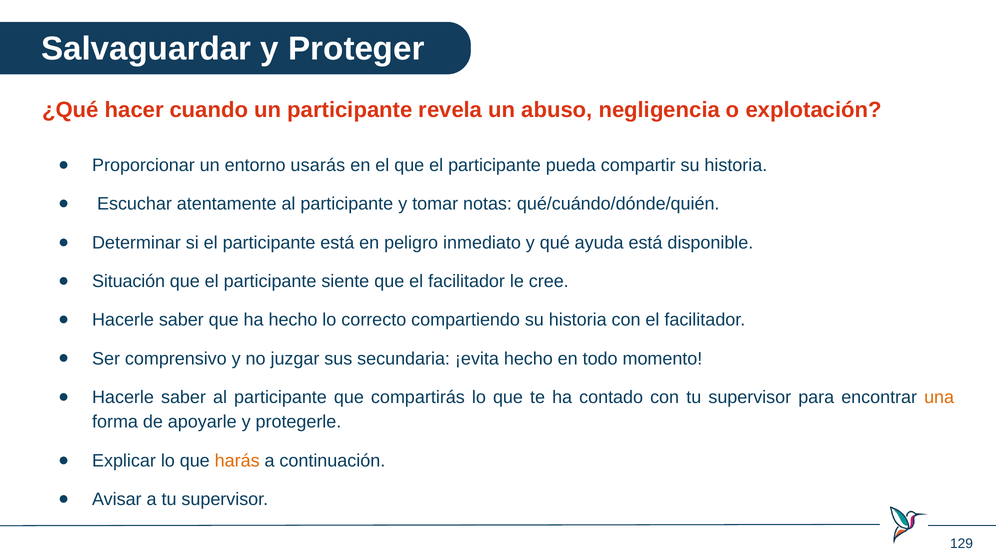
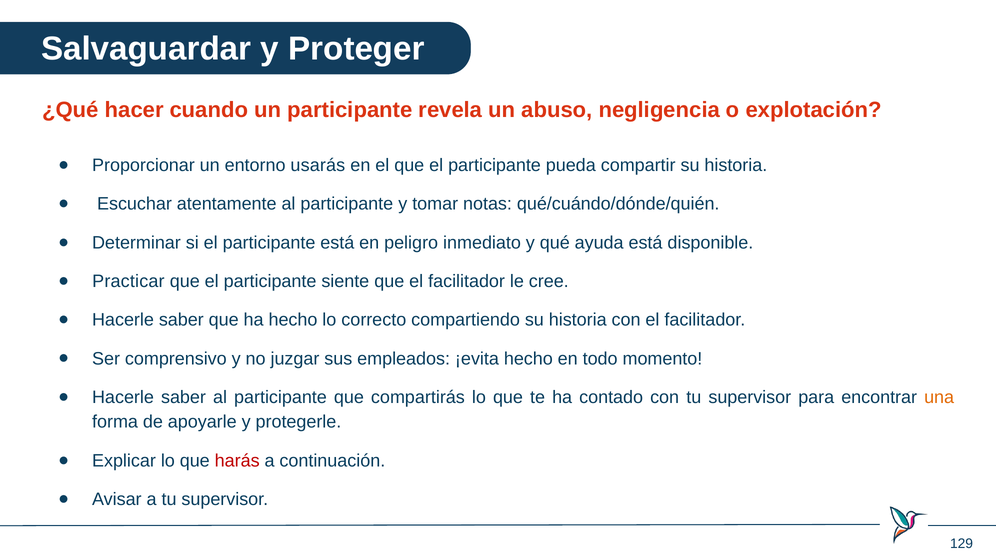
Situación: Situación -> Practicar
secundaria: secundaria -> empleados
harás colour: orange -> red
